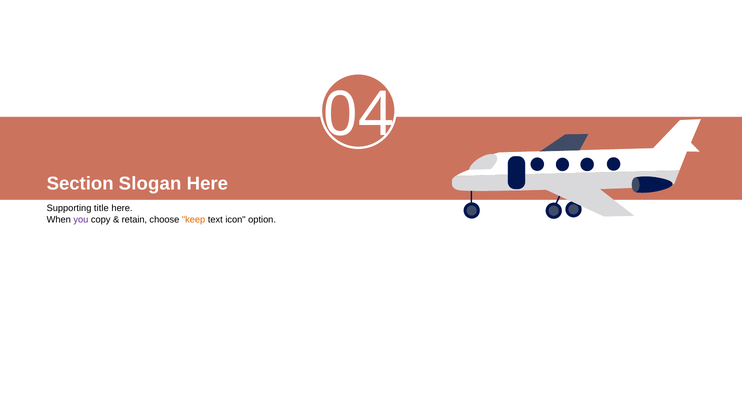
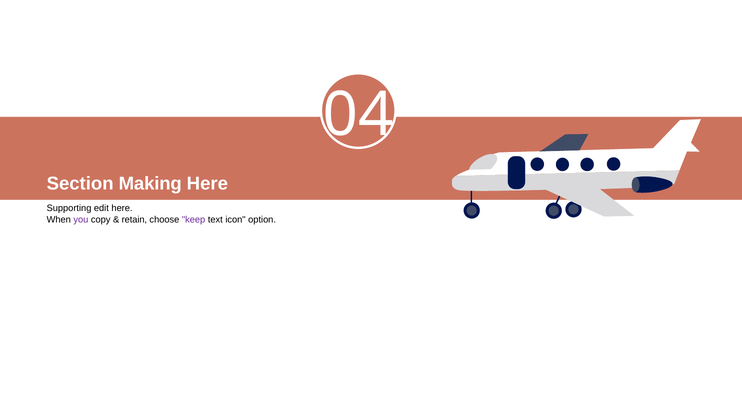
Slogan: Slogan -> Making
title: title -> edit
keep colour: orange -> purple
